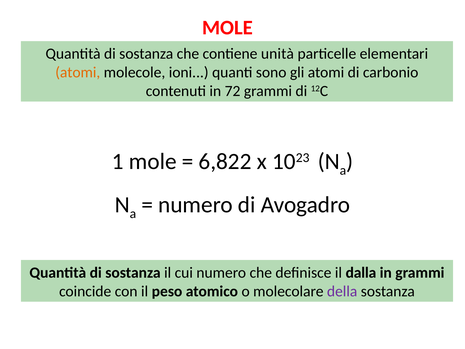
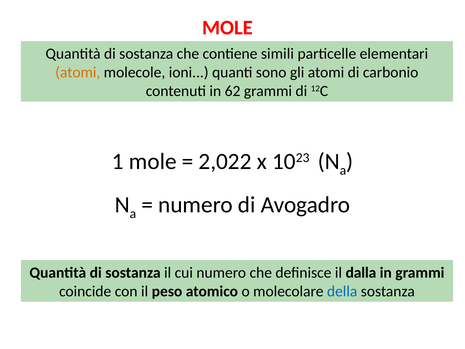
unità: unità -> simili
72: 72 -> 62
6,822: 6,822 -> 2,022
della colour: purple -> blue
